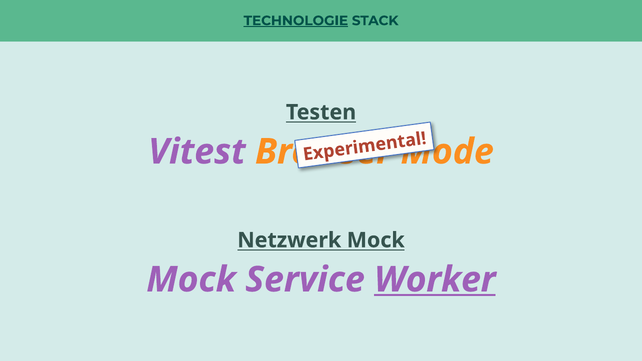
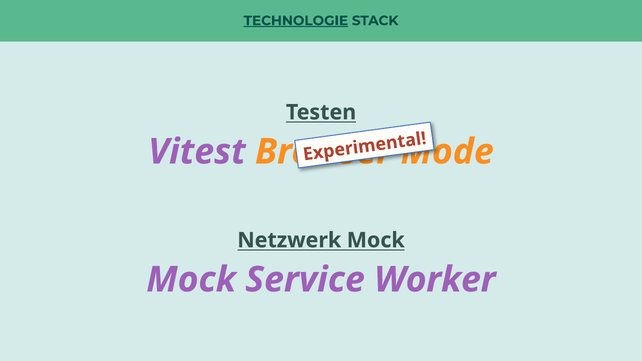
Worker underline: present -> none
